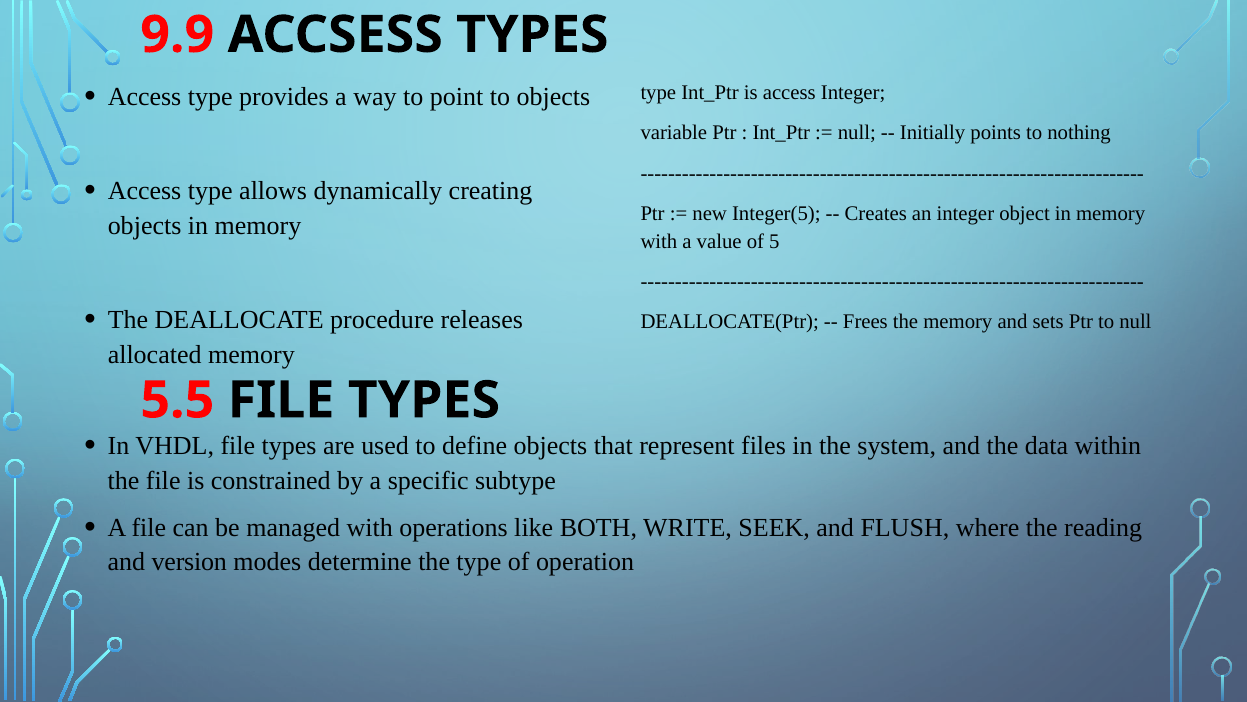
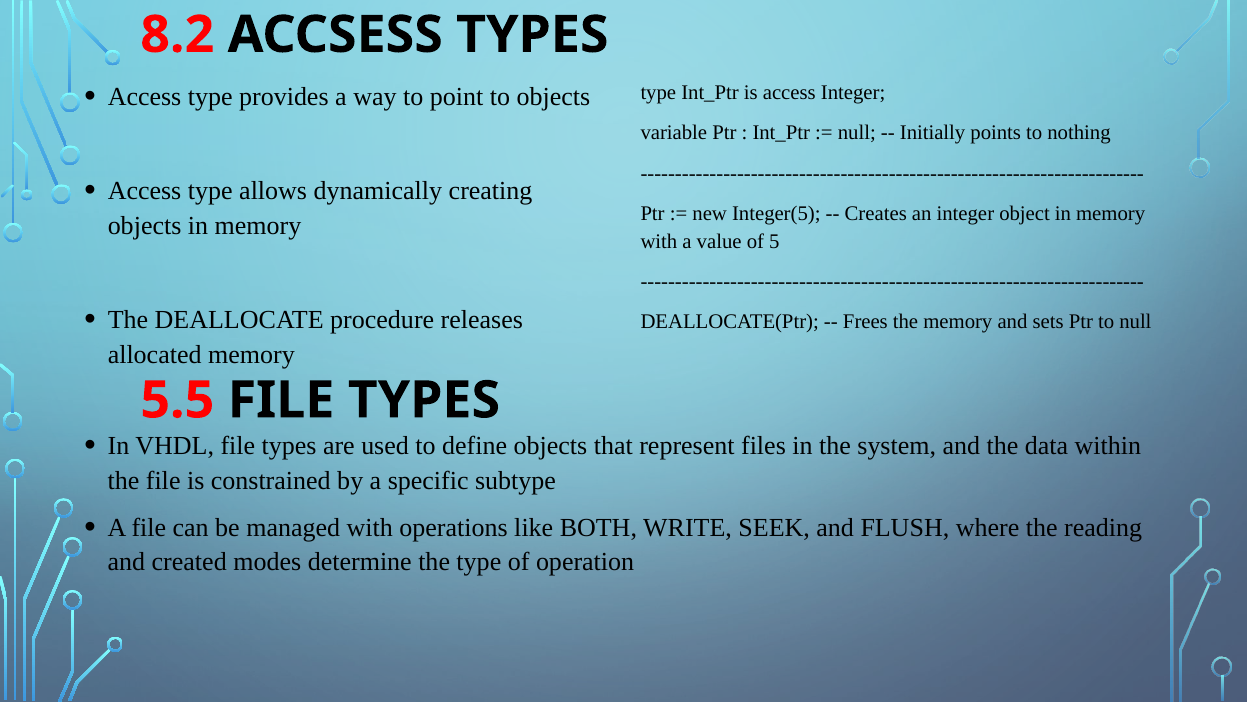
9.9: 9.9 -> 8.2
version: version -> created
